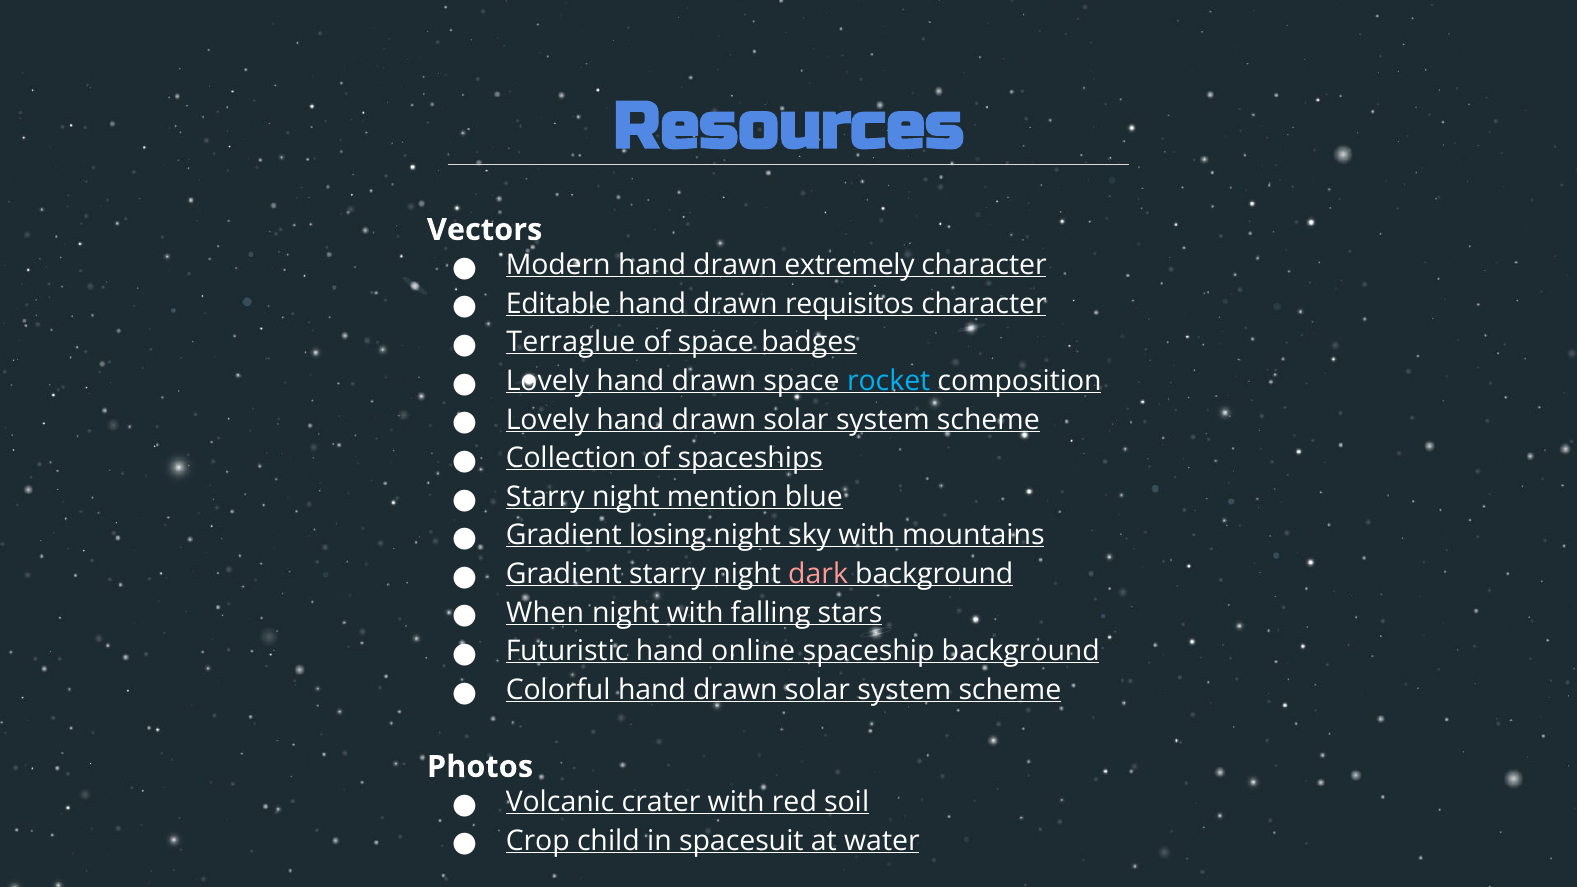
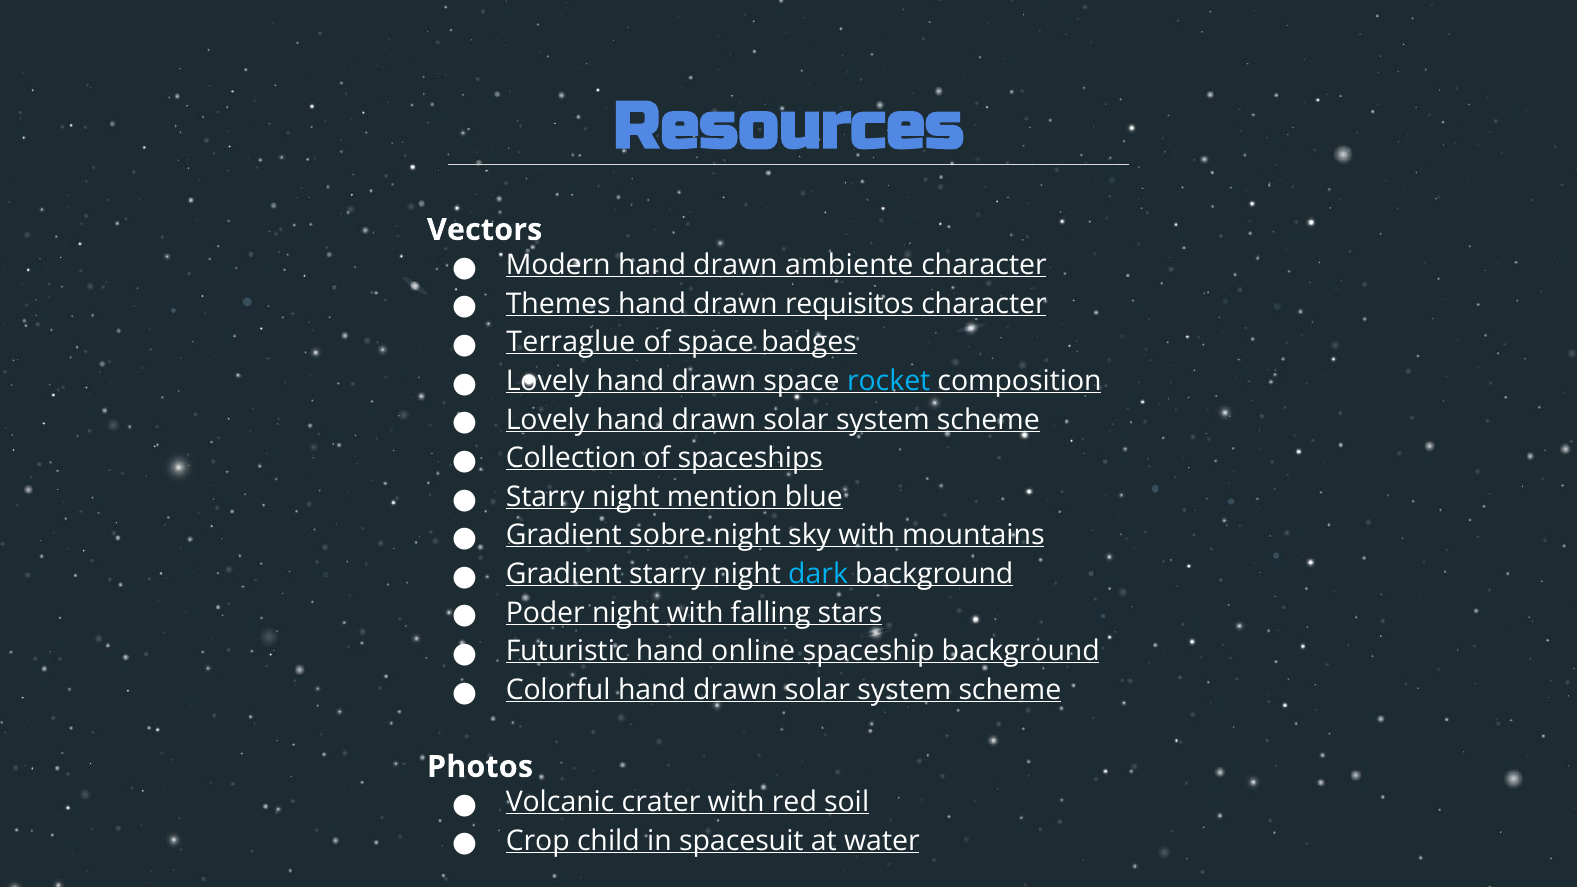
extremely: extremely -> ambiente
Editable: Editable -> Themes
losing: losing -> sobre
dark colour: pink -> light blue
When: When -> Poder
